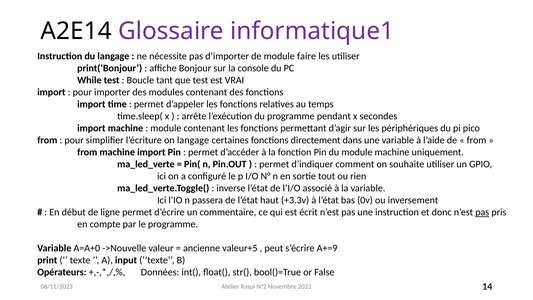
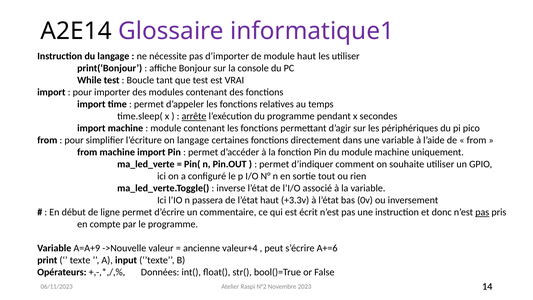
module faire: faire -> haut
arrête underline: none -> present
A=A+0: A=A+0 -> A=A+9
valeur+5: valeur+5 -> valeur+4
A+=9: A+=9 -> A+=6
